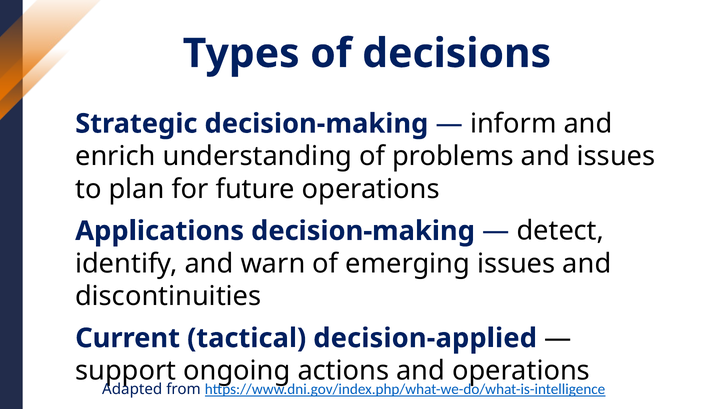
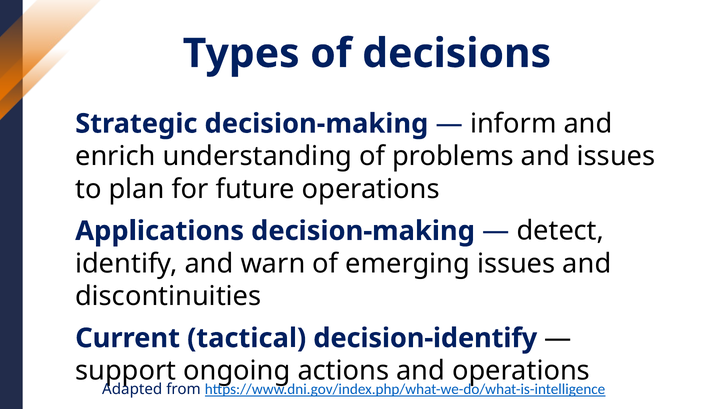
decision-applied: decision-applied -> decision-identify
